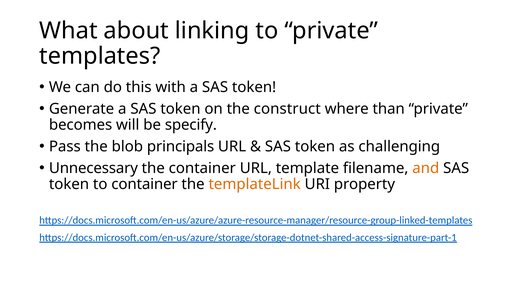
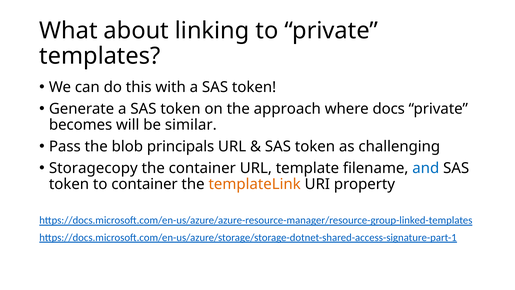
construct: construct -> approach
than: than -> docs
specify: specify -> similar
Unnecessary: Unnecessary -> Storagecopy
and colour: orange -> blue
